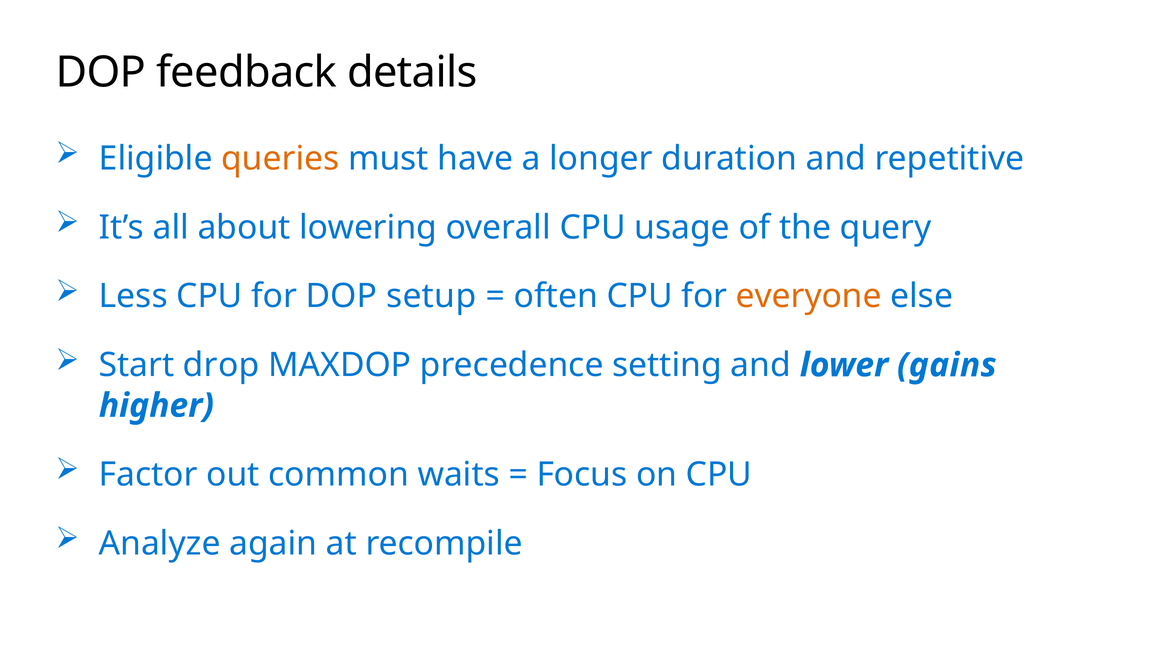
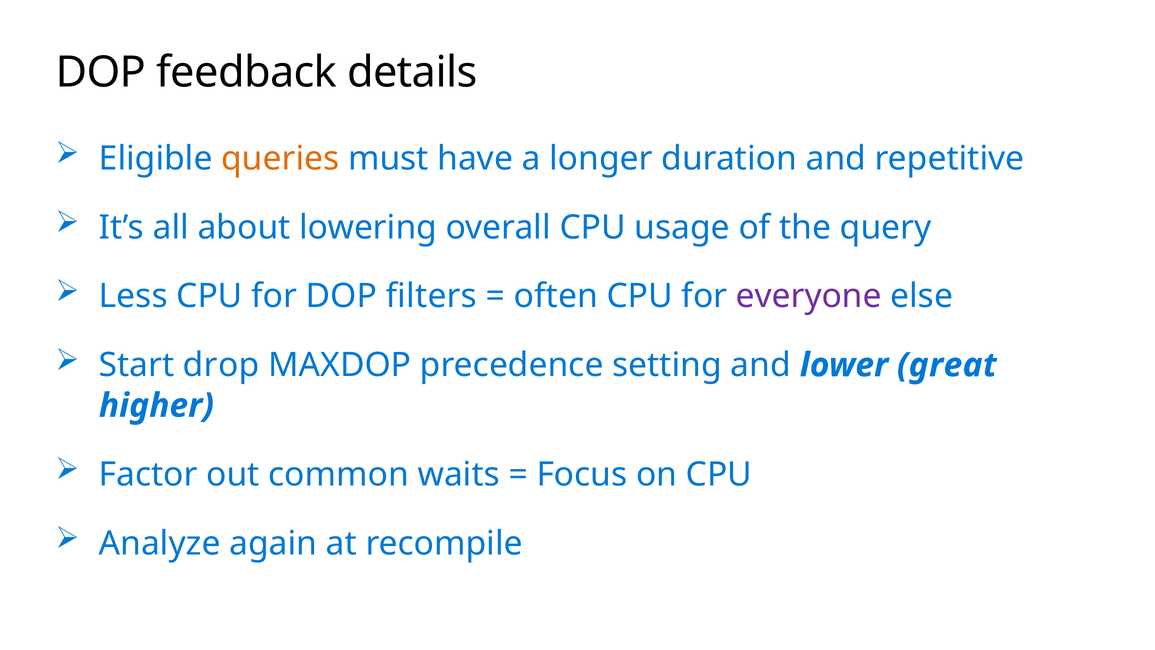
setup: setup -> filters
everyone colour: orange -> purple
gains: gains -> great
